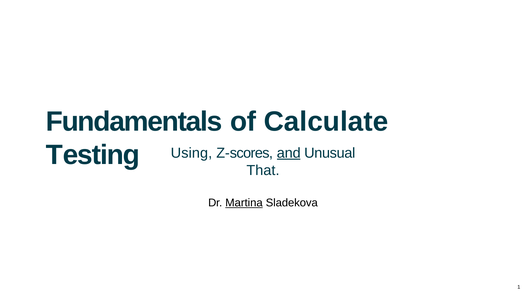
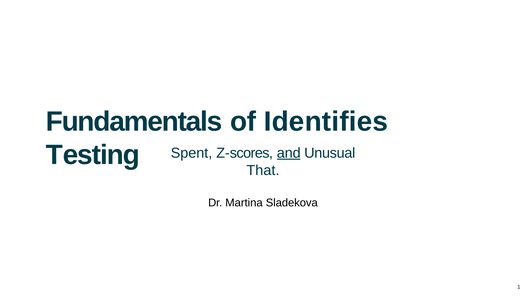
Calculate: Calculate -> Identifies
Using: Using -> Spent
Martina underline: present -> none
